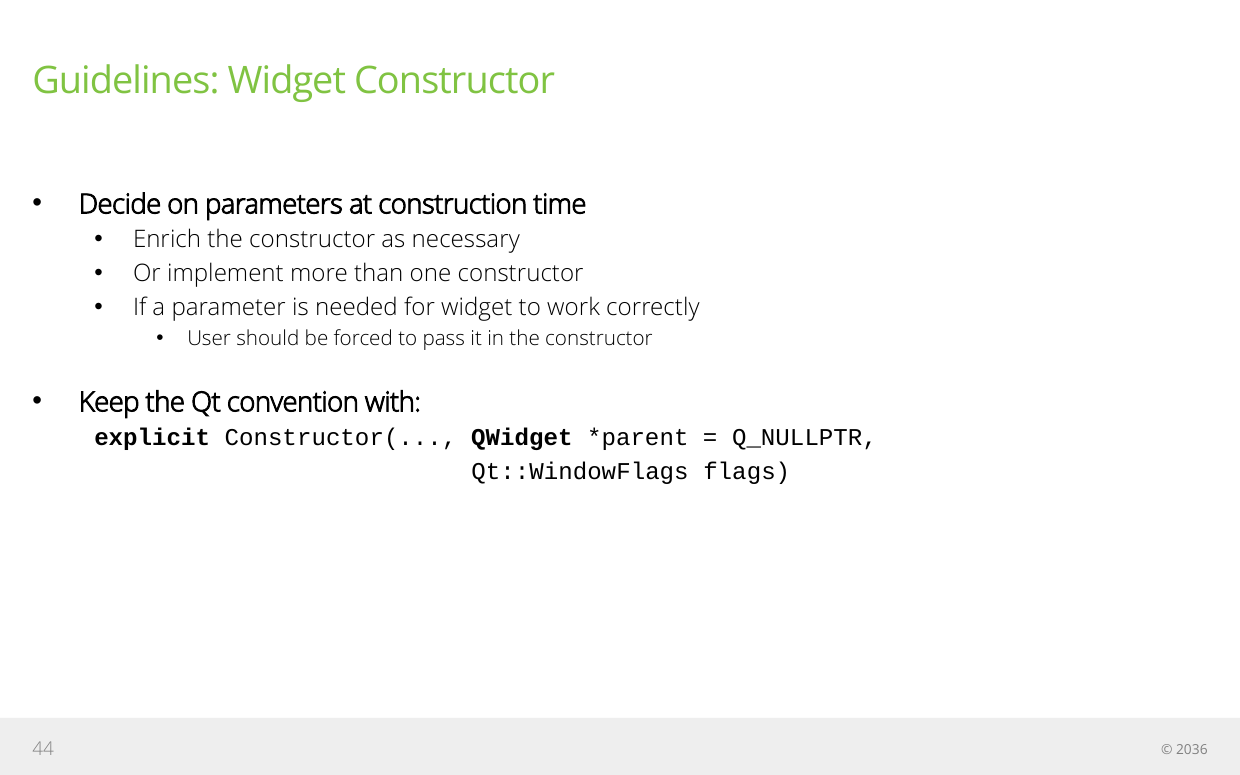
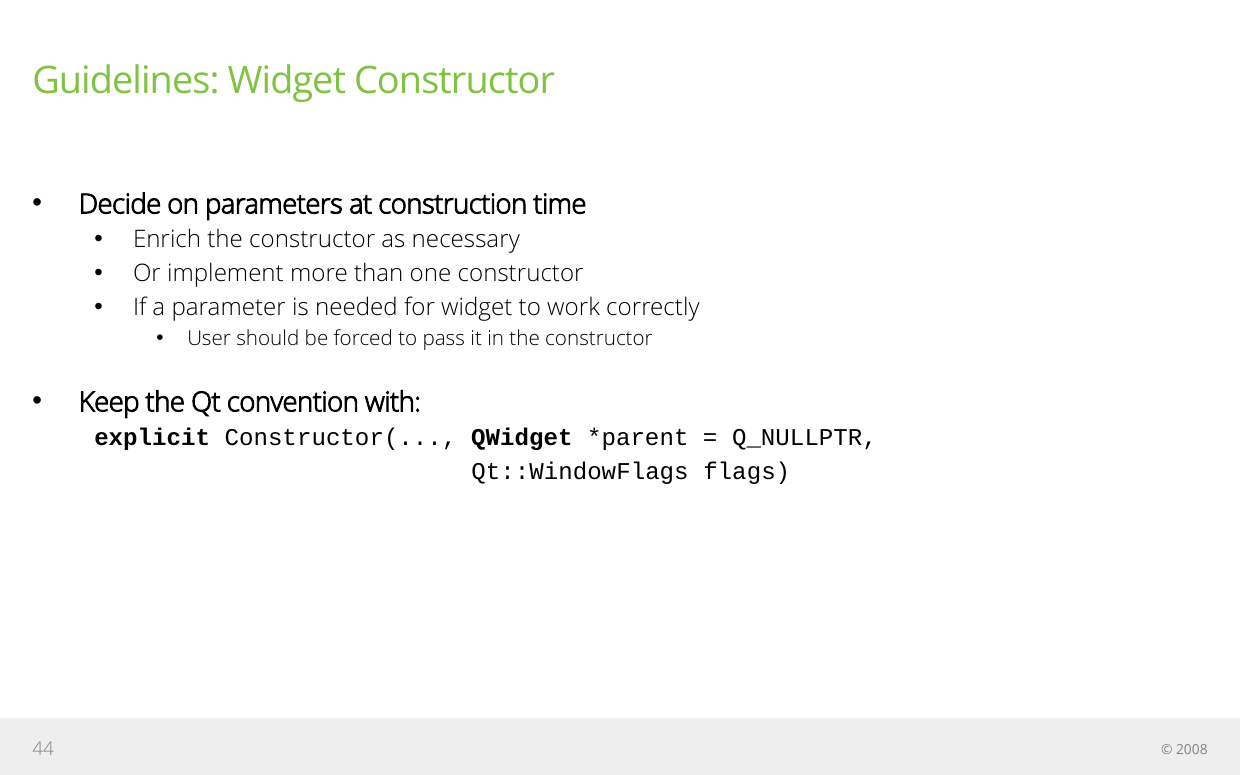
2036: 2036 -> 2008
